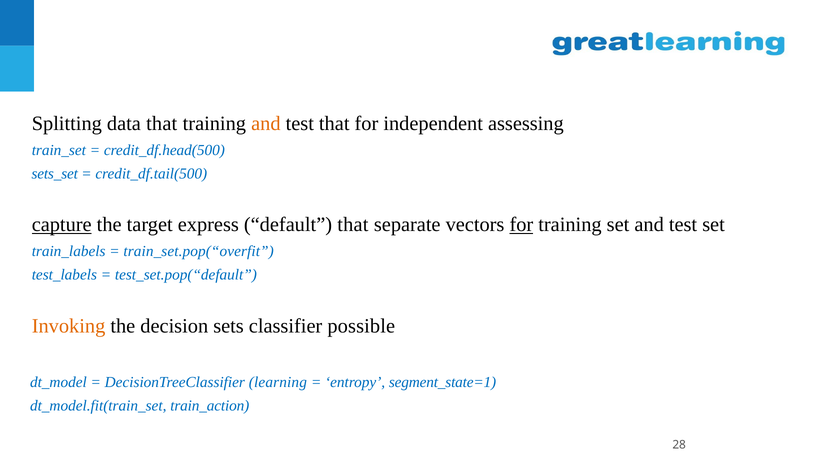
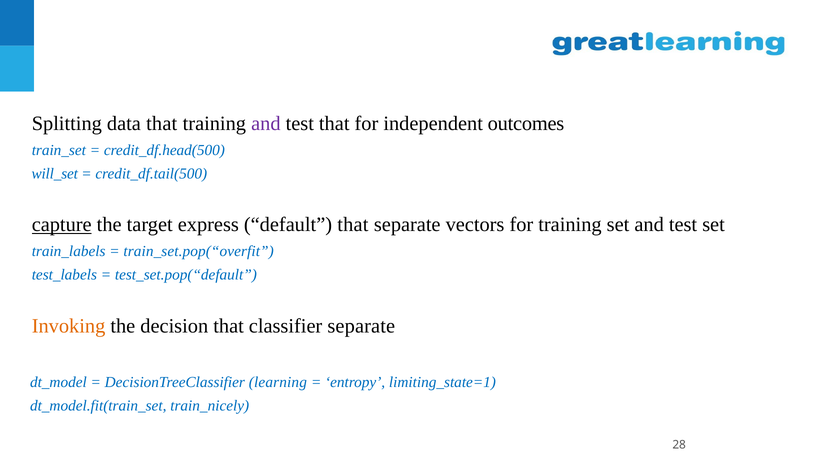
and at (266, 124) colour: orange -> purple
assessing: assessing -> outcomes
sets_set: sets_set -> will_set
for at (521, 225) underline: present -> none
decision sets: sets -> that
classifier possible: possible -> separate
segment_state=1: segment_state=1 -> limiting_state=1
train_action: train_action -> train_nicely
